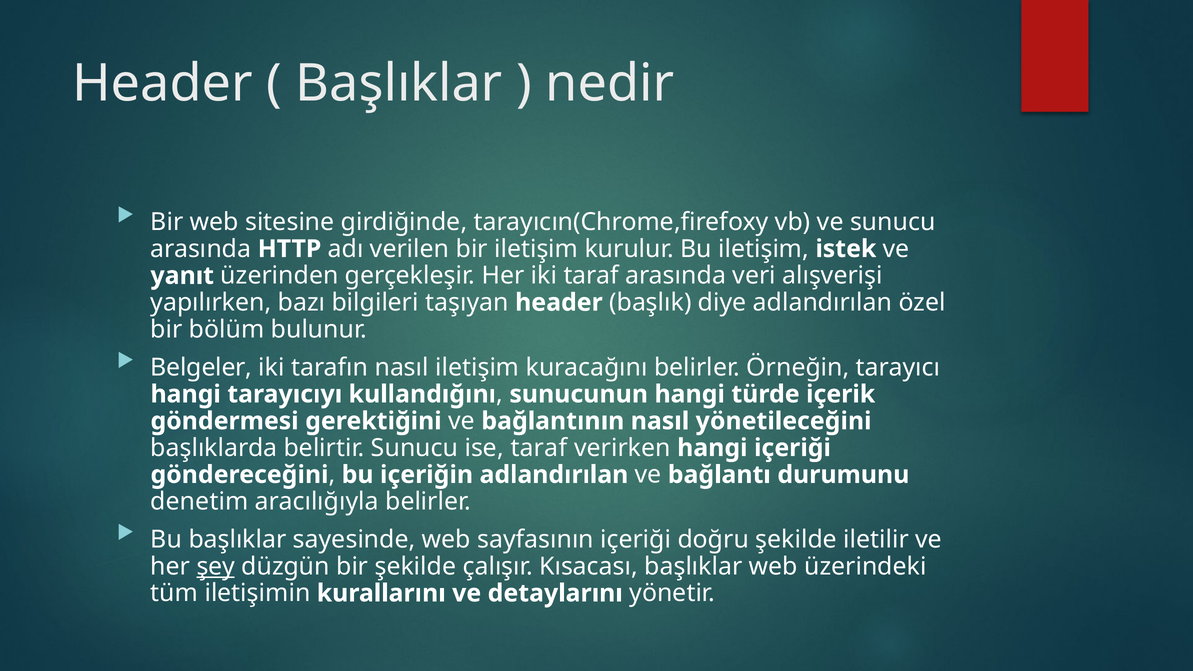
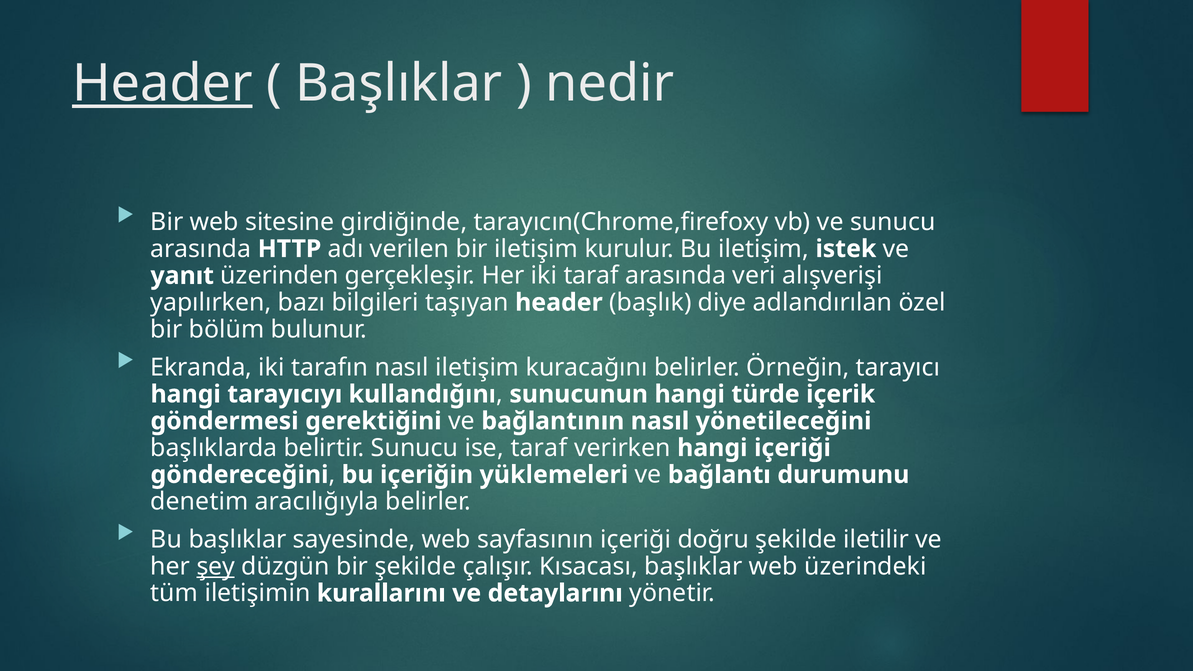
Header at (162, 84) underline: none -> present
Belgeler: Belgeler -> Ekranda
içeriğin adlandırılan: adlandırılan -> yüklemeleri
